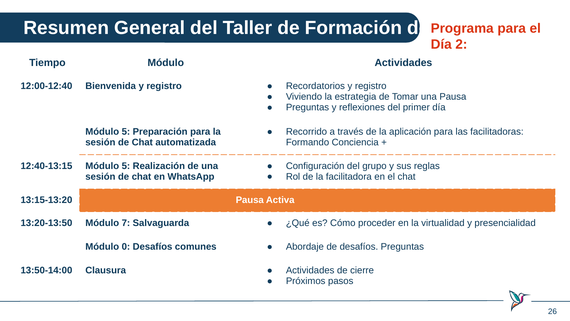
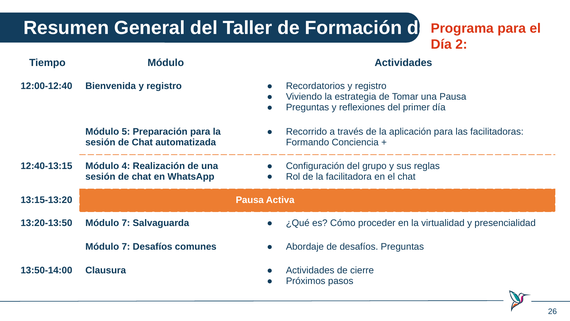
12:40-13:15 Módulo 5: 5 -> 4
0 at (126, 246): 0 -> 7
